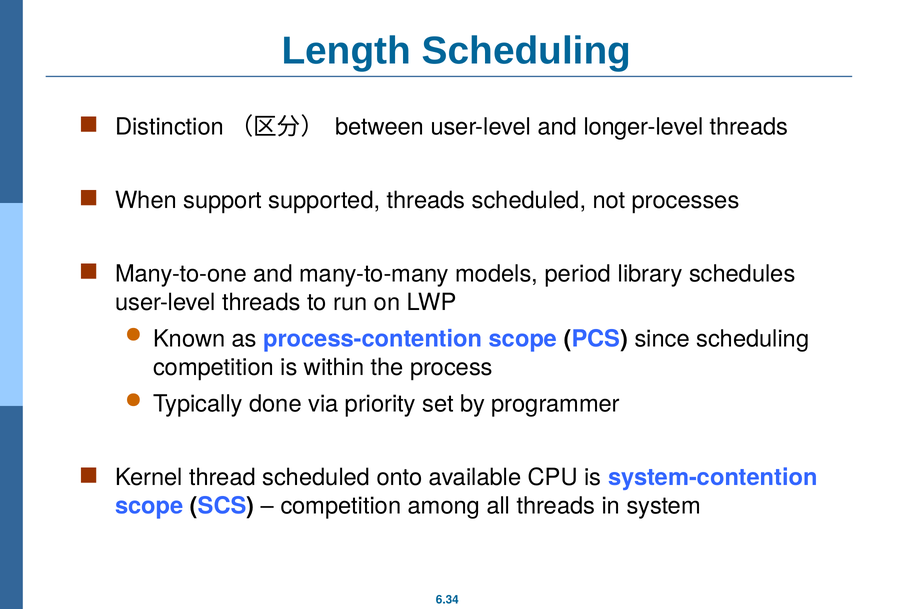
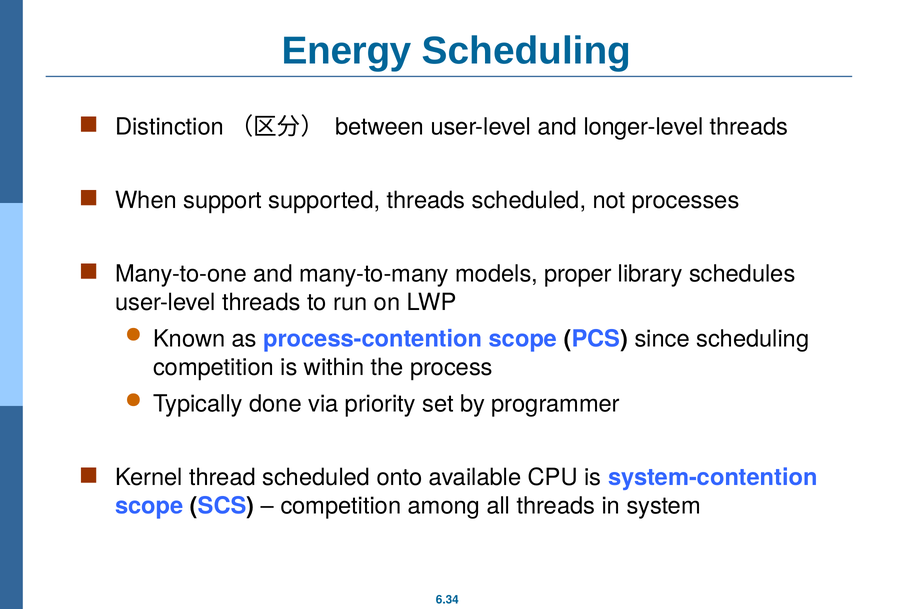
Length: Length -> Energy
period: period -> proper
